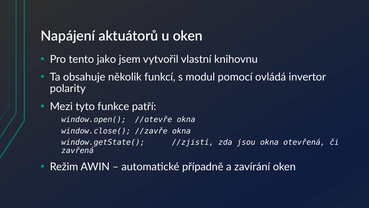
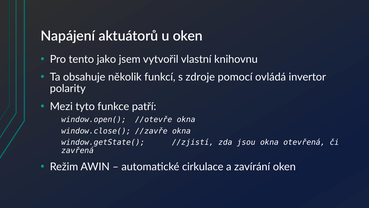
modul: modul -> zdroje
případně: případně -> cirkulace
